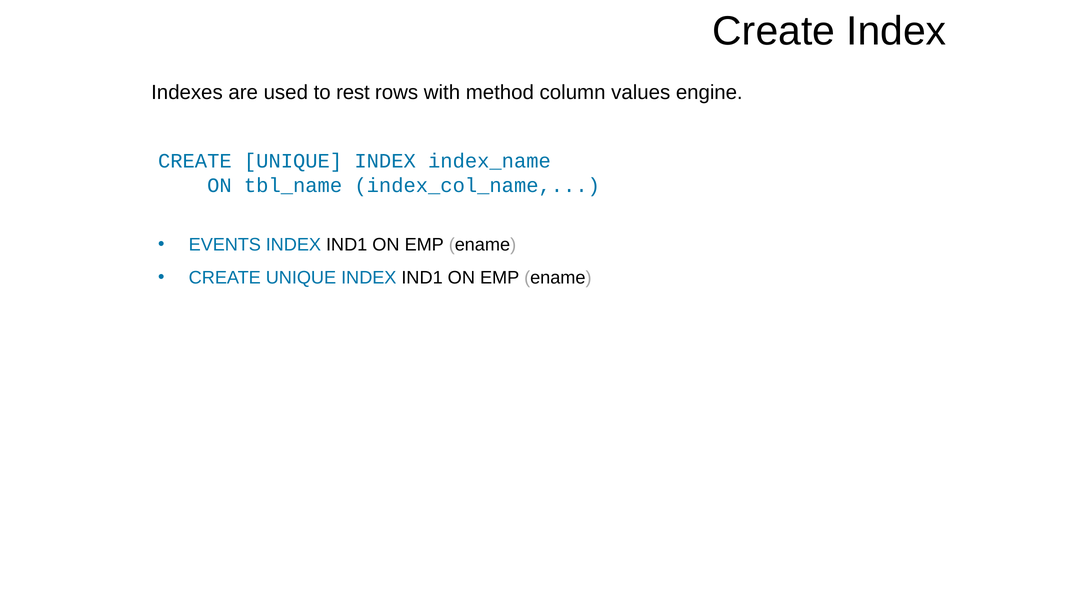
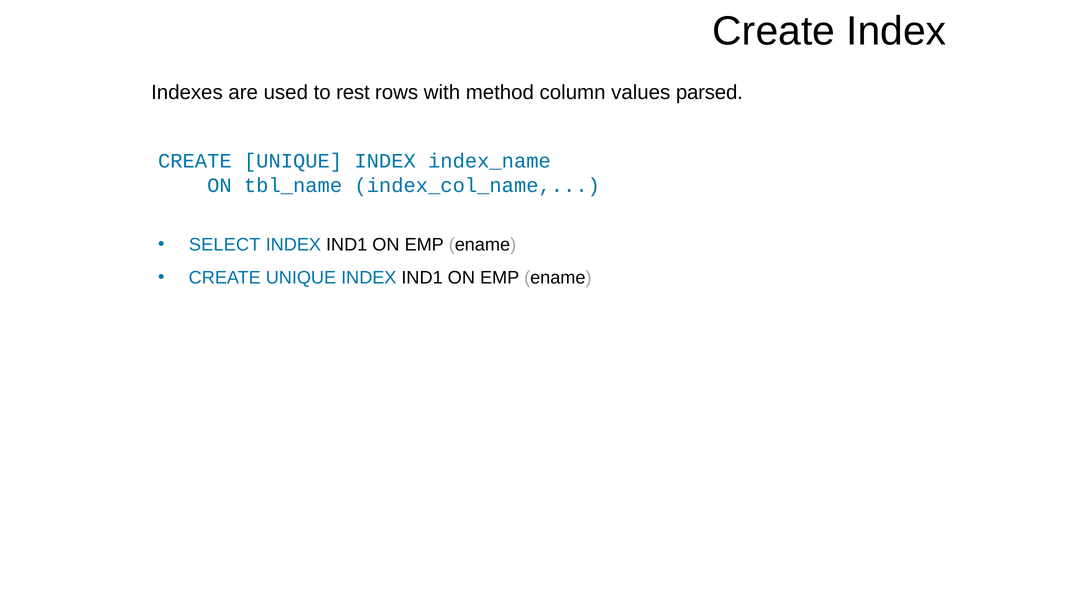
engine: engine -> parsed
EVENTS: EVENTS -> SELECT
